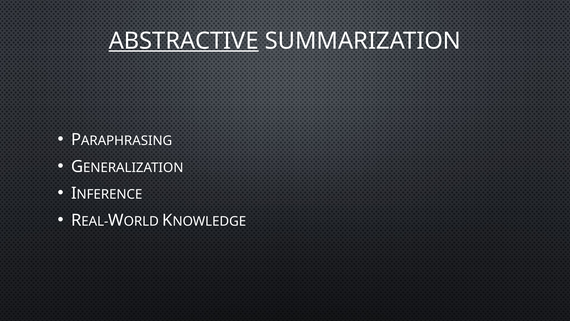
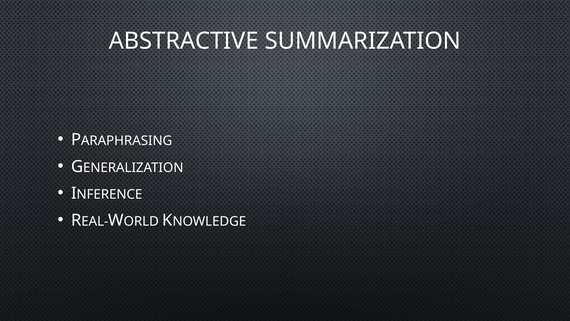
ABSTRACTIVE underline: present -> none
